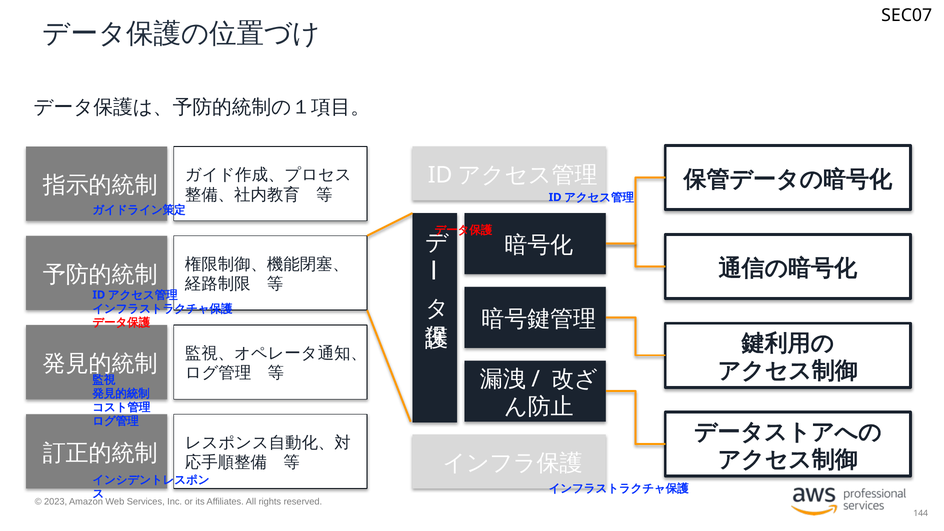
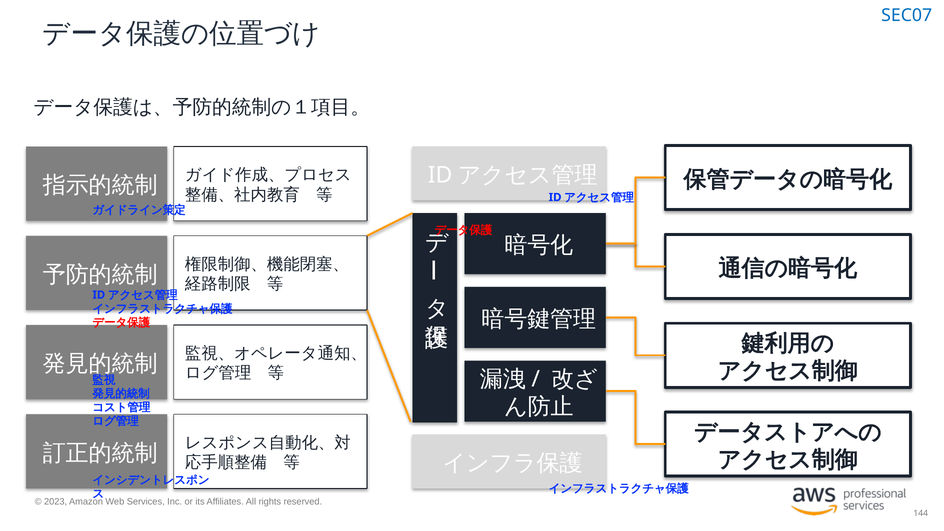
SEC07 colour: black -> blue
